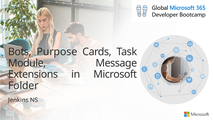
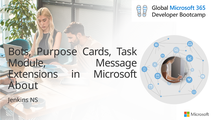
Folder: Folder -> About
